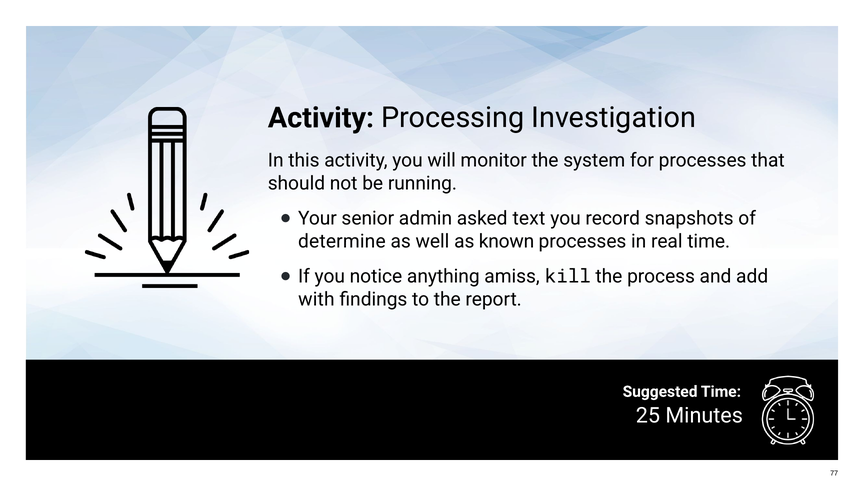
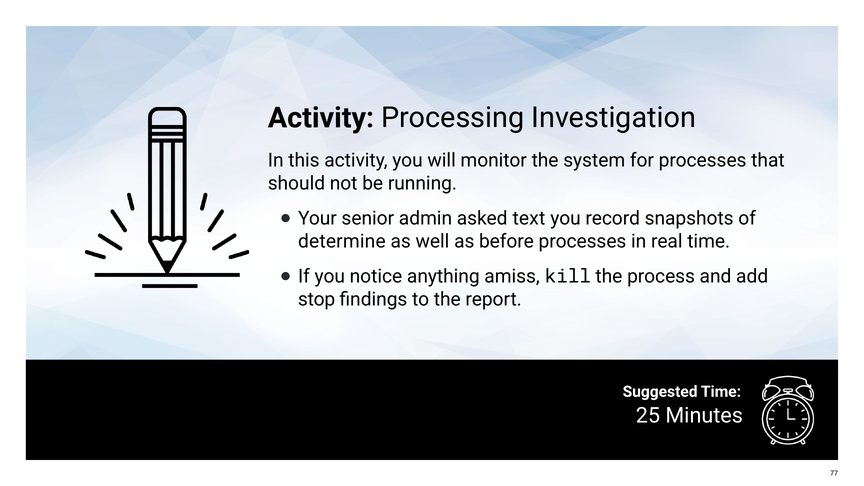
known: known -> before
with: with -> stop
